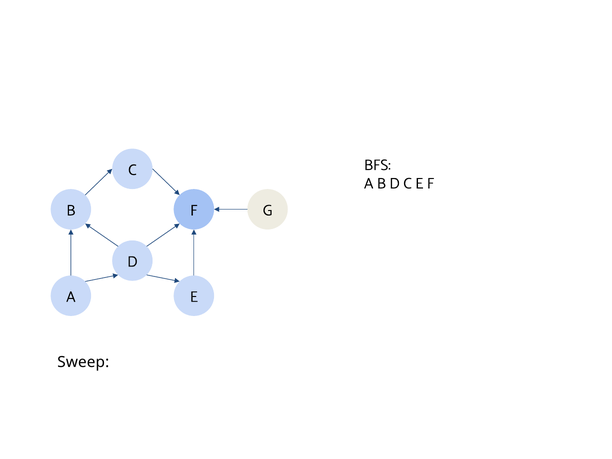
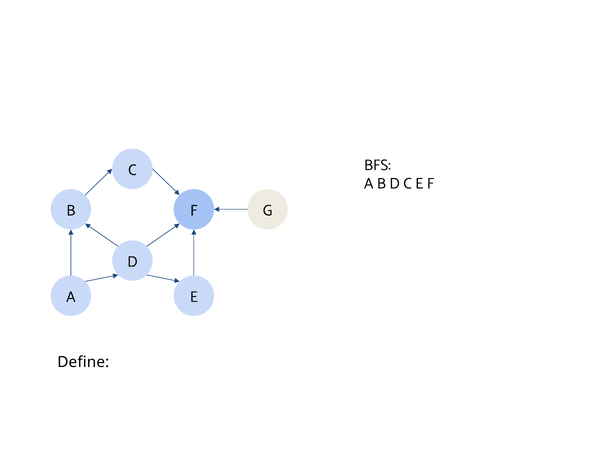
Sweep: Sweep -> Define
